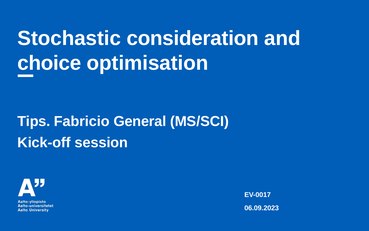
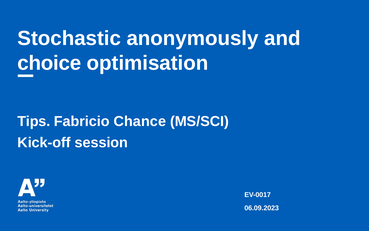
consideration: consideration -> anonymously
General: General -> Chance
